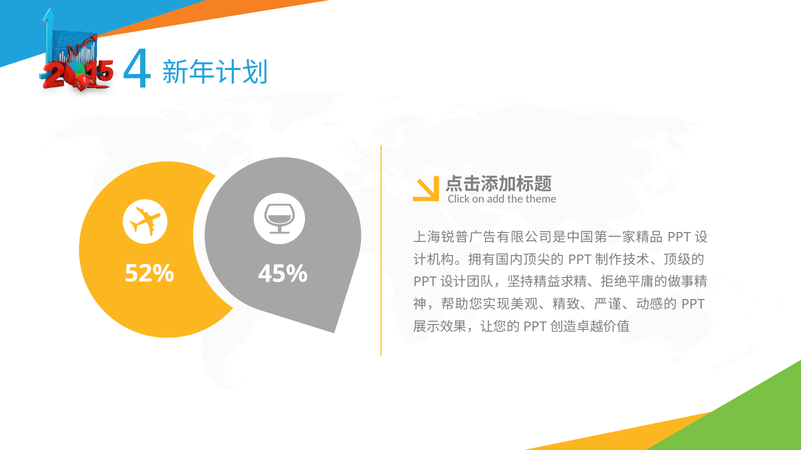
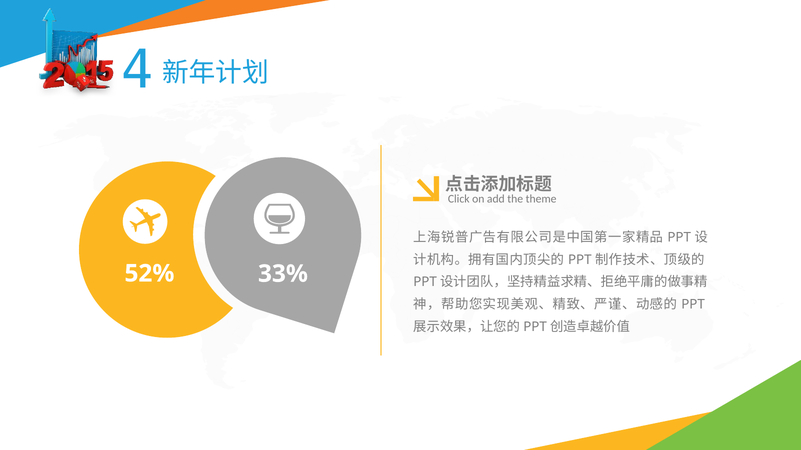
45%: 45% -> 33%
